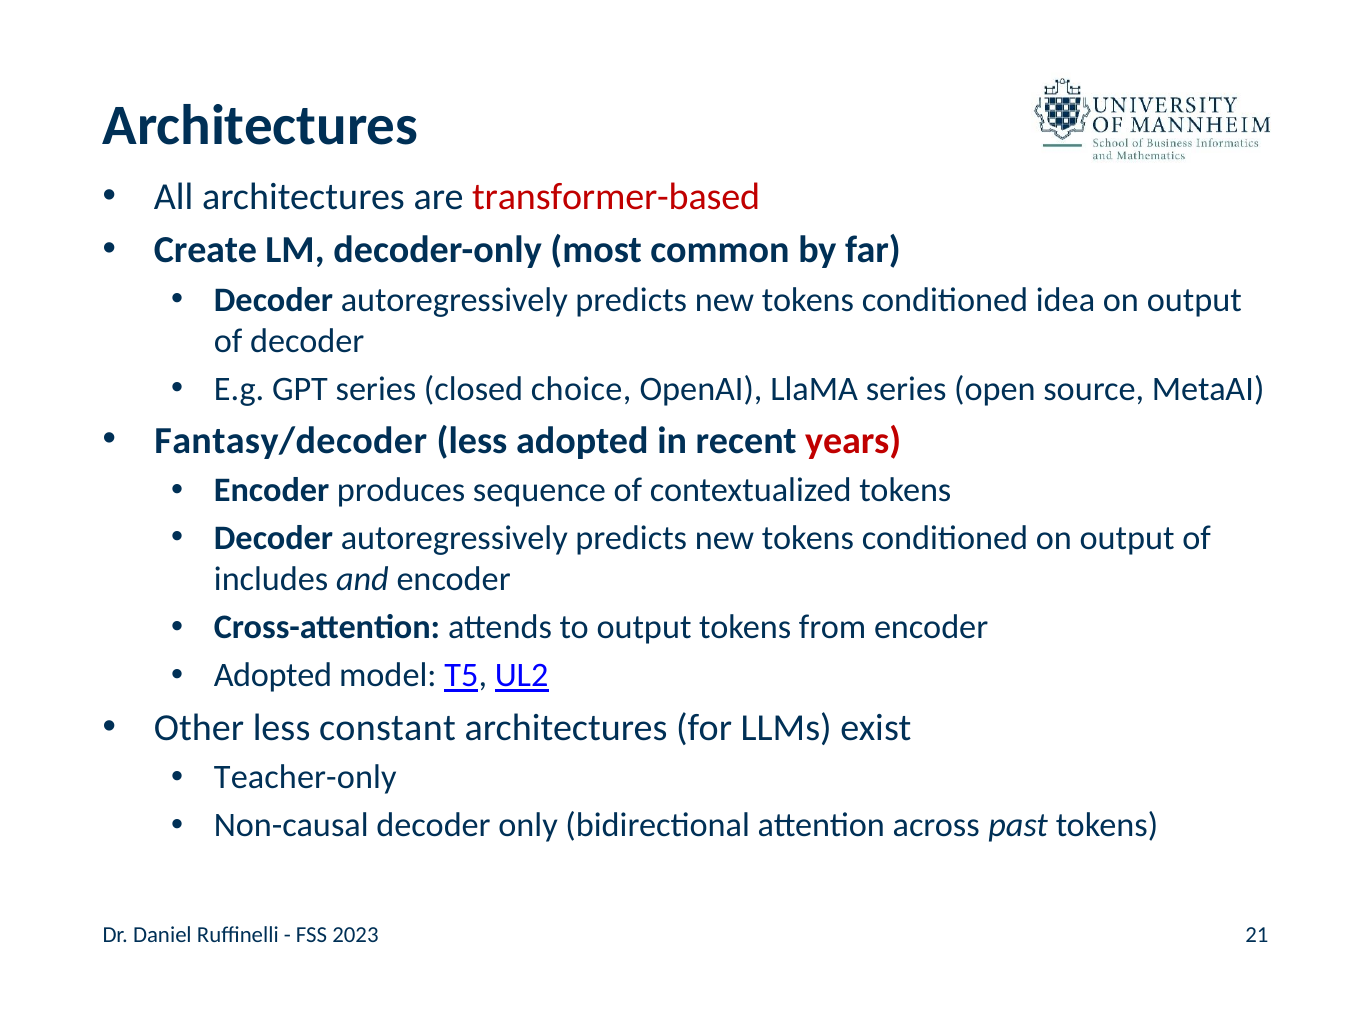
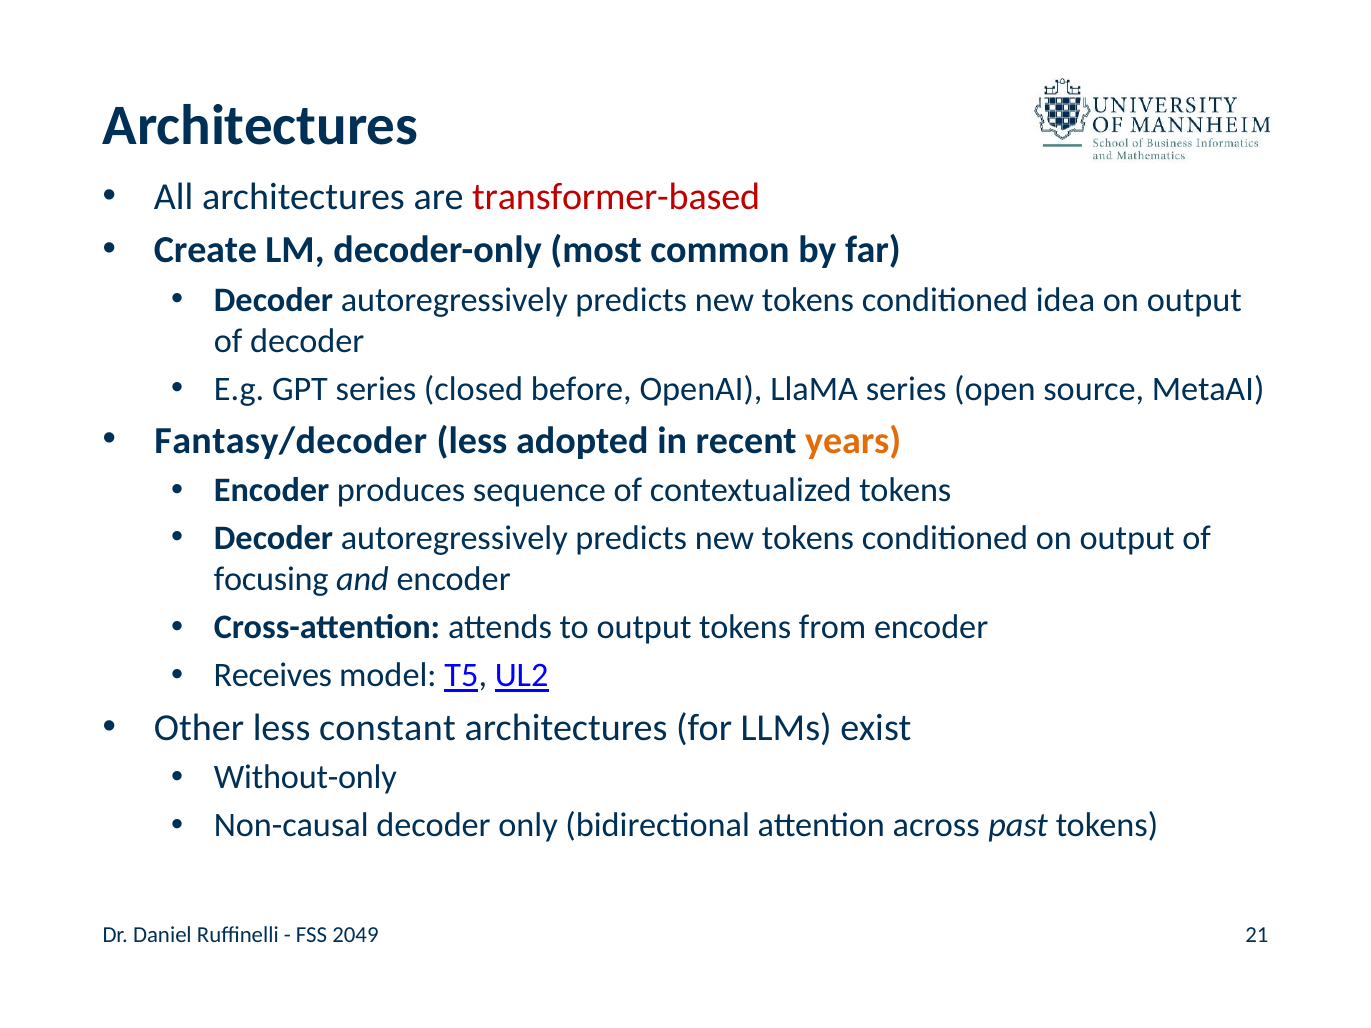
choice: choice -> before
years colour: red -> orange
includes: includes -> focusing
Adopted at (273, 676): Adopted -> Receives
Teacher-only: Teacher-only -> Without-only
2023: 2023 -> 2049
